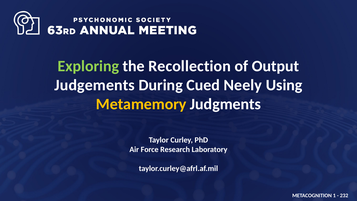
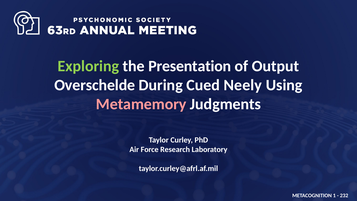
Recollection: Recollection -> Presentation
Judgements: Judgements -> Overschelde
Metamemory colour: yellow -> pink
